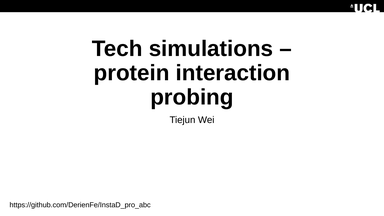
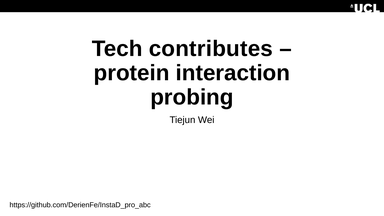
simulations: simulations -> contributes
